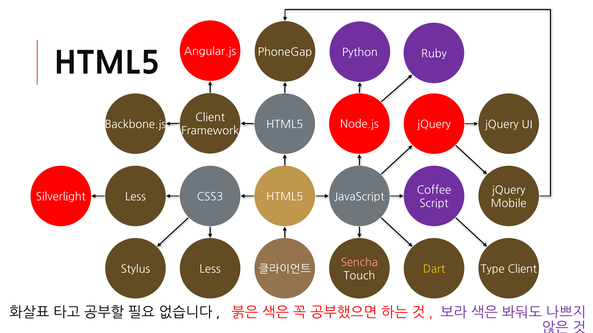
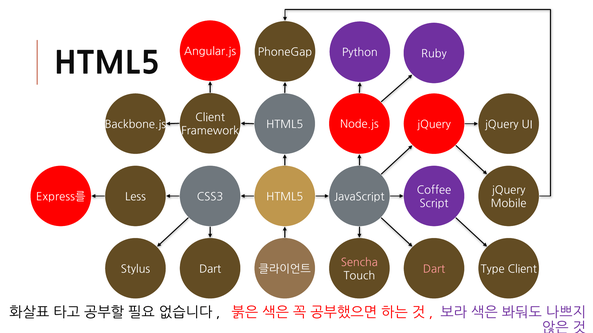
Silverlight: Silverlight -> Express를
Less at (210, 269): Less -> Dart
Dart at (434, 269) colour: yellow -> pink
